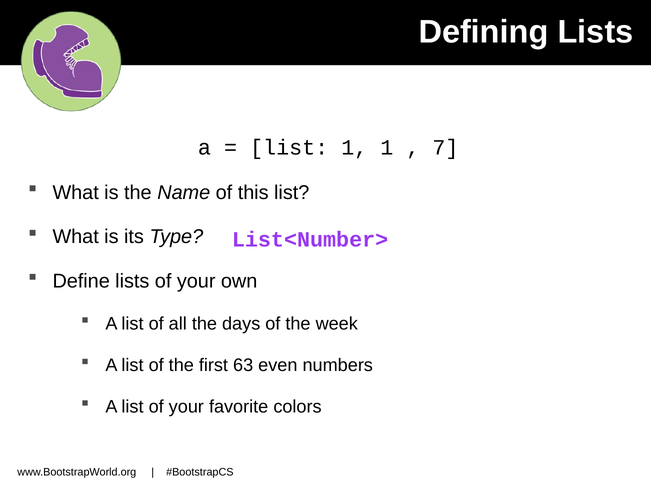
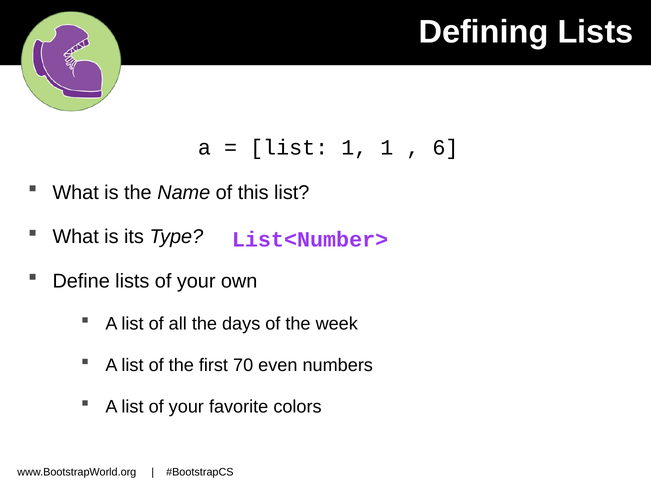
7: 7 -> 6
63: 63 -> 70
